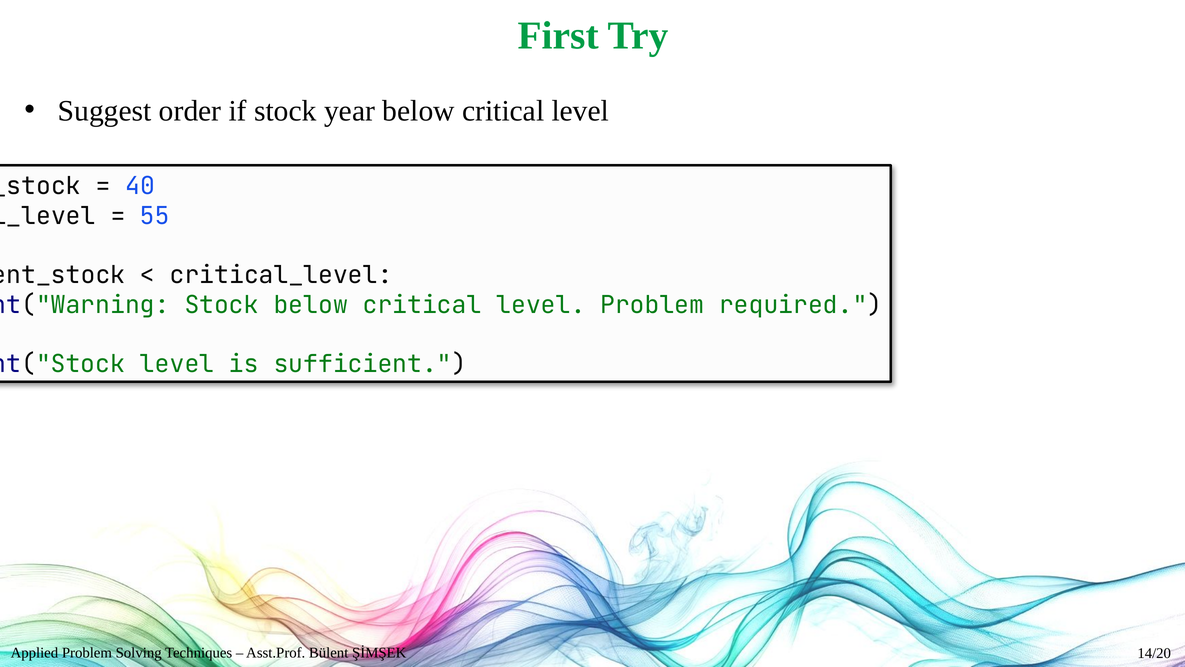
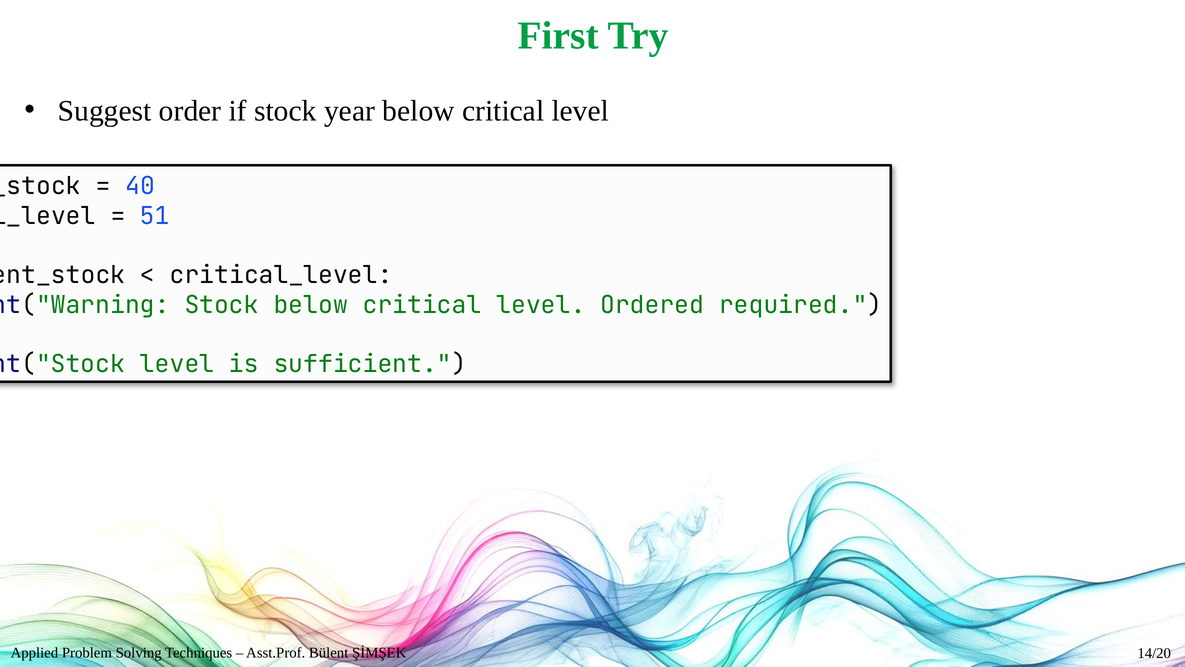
55: 55 -> 51
level Problem: Problem -> Ordered
